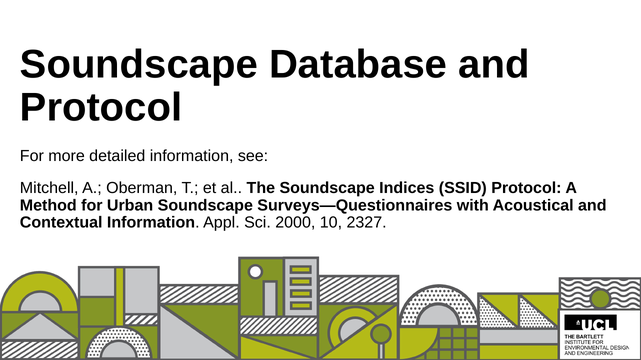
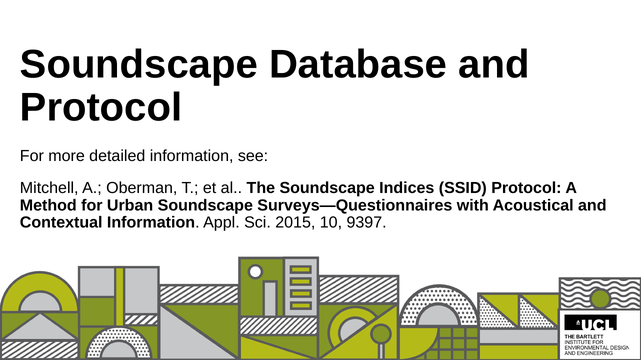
2000: 2000 -> 2015
2327: 2327 -> 9397
